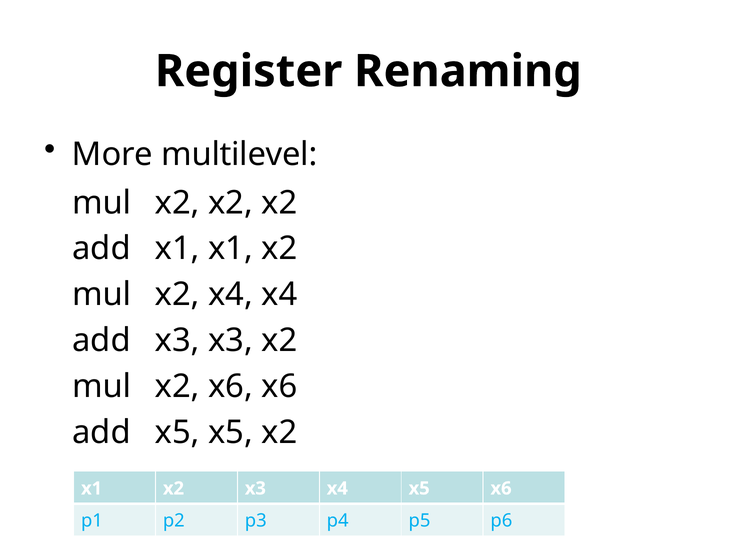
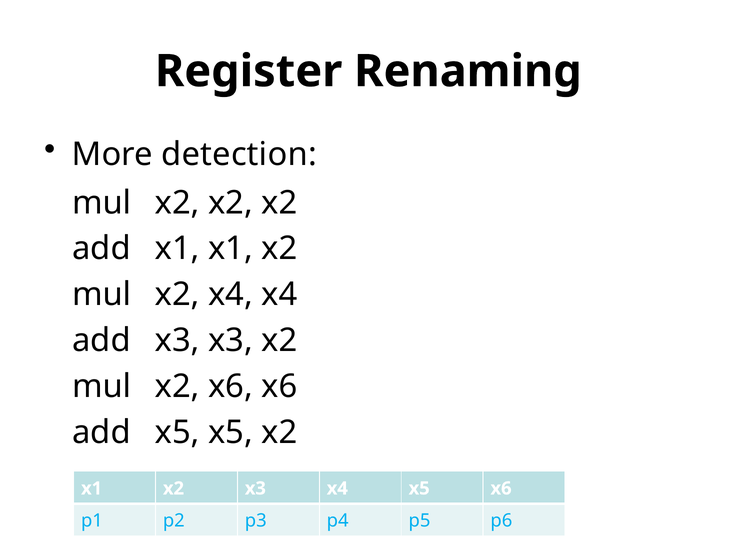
multilevel: multilevel -> detection
